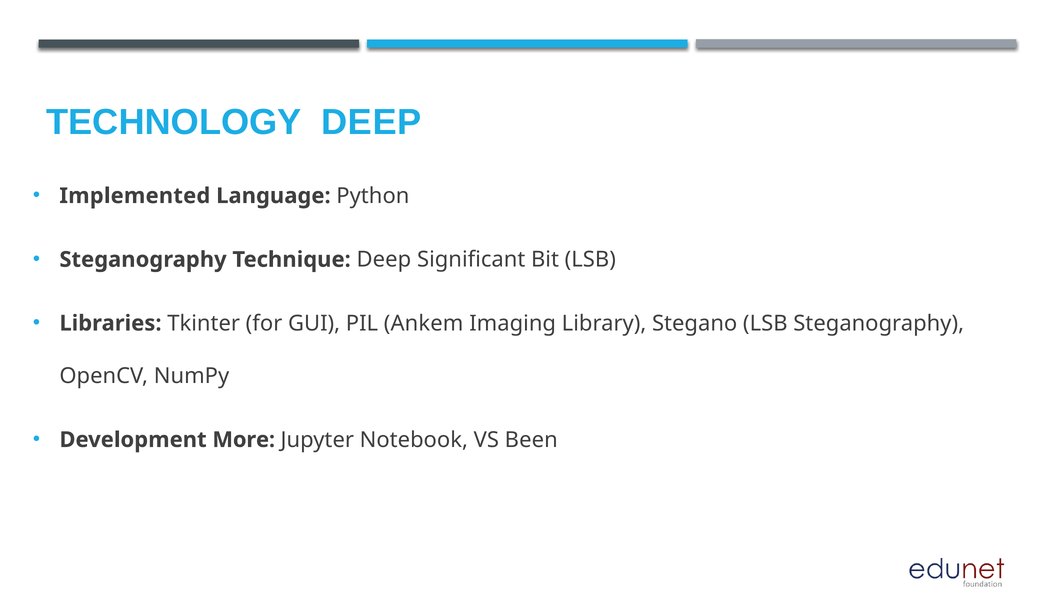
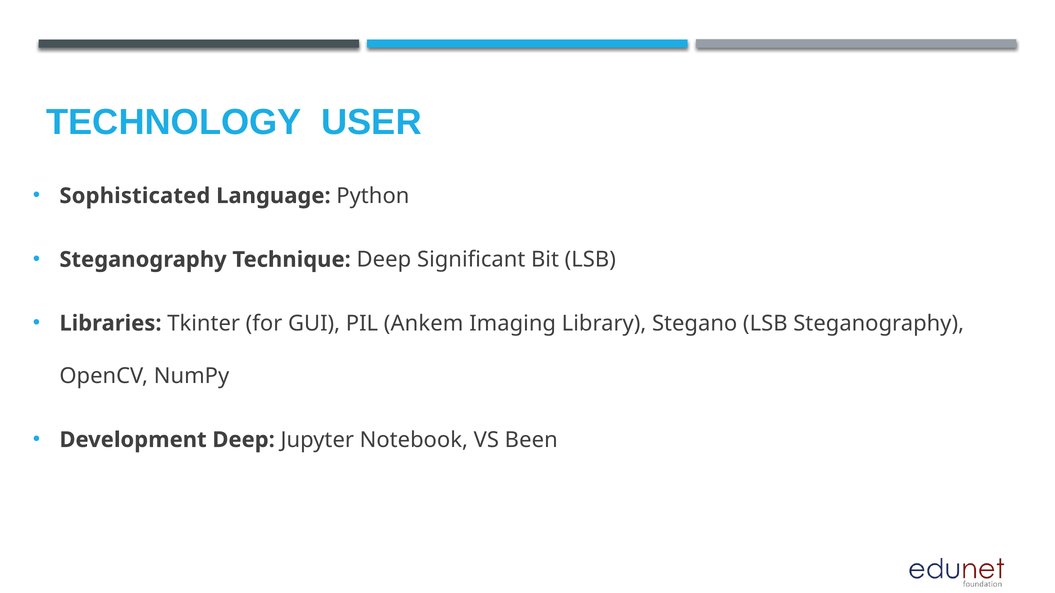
TECHNOLOGY DEEP: DEEP -> USER
Implemented: Implemented -> Sophisticated
Development More: More -> Deep
